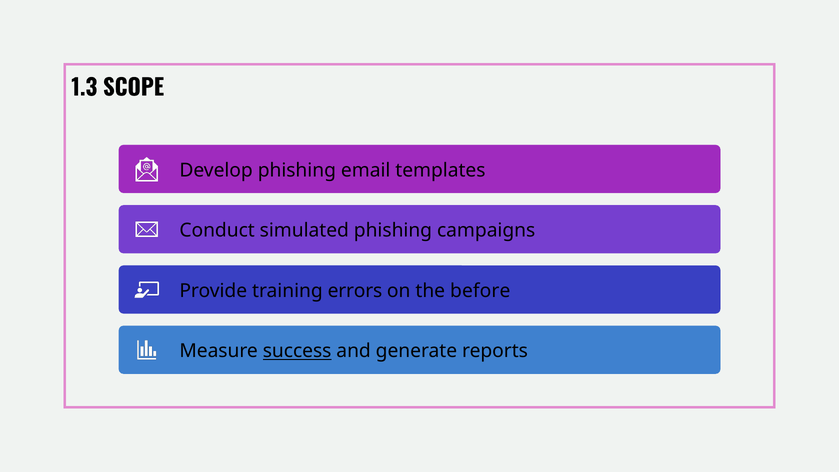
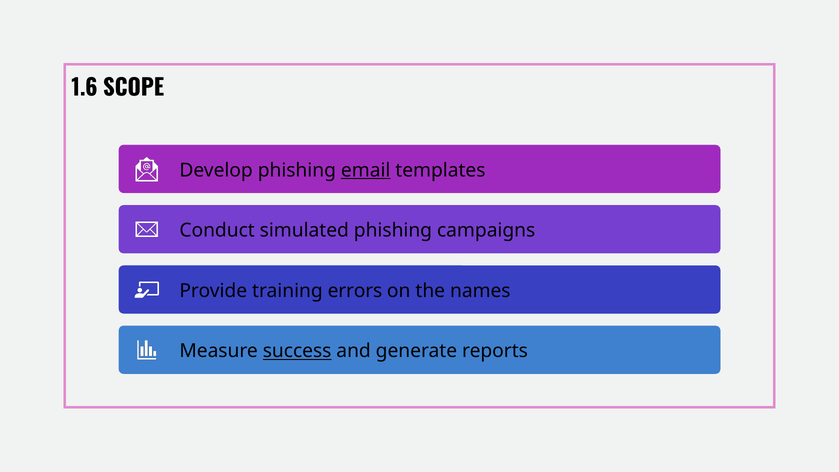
1.3: 1.3 -> 1.6
email underline: none -> present
before: before -> names
